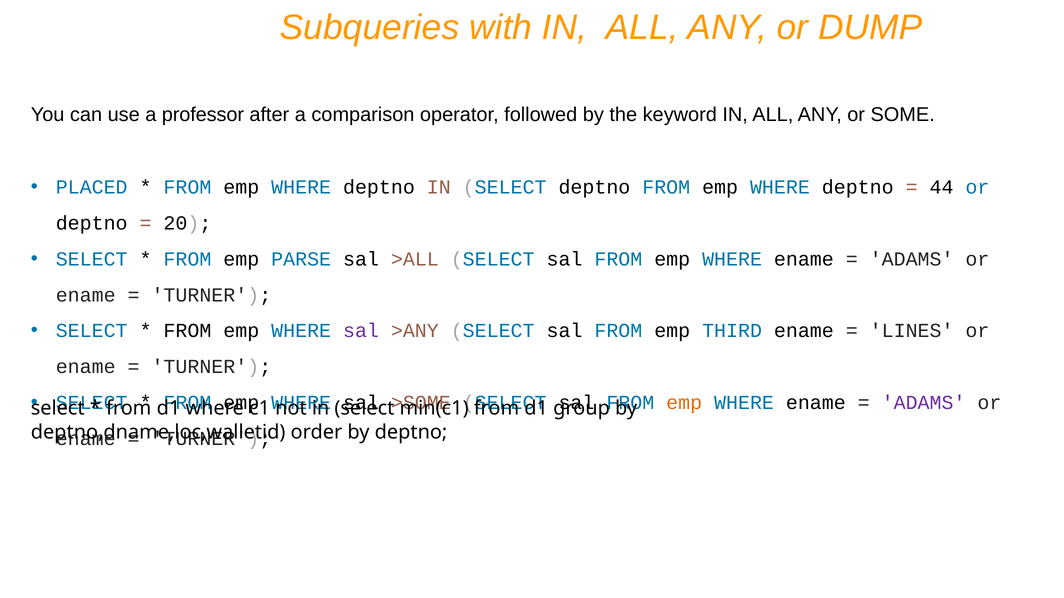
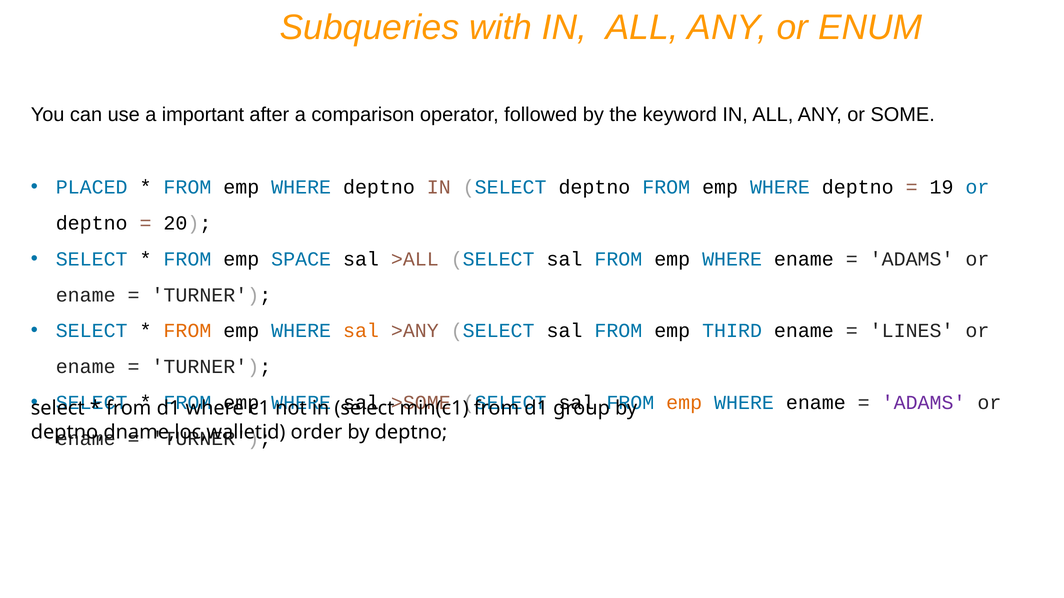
DUMP: DUMP -> ENUM
professor: professor -> important
44: 44 -> 19
PARSE: PARSE -> SPACE
FROM at (187, 331) colour: black -> orange
sal at (361, 331) colour: purple -> orange
